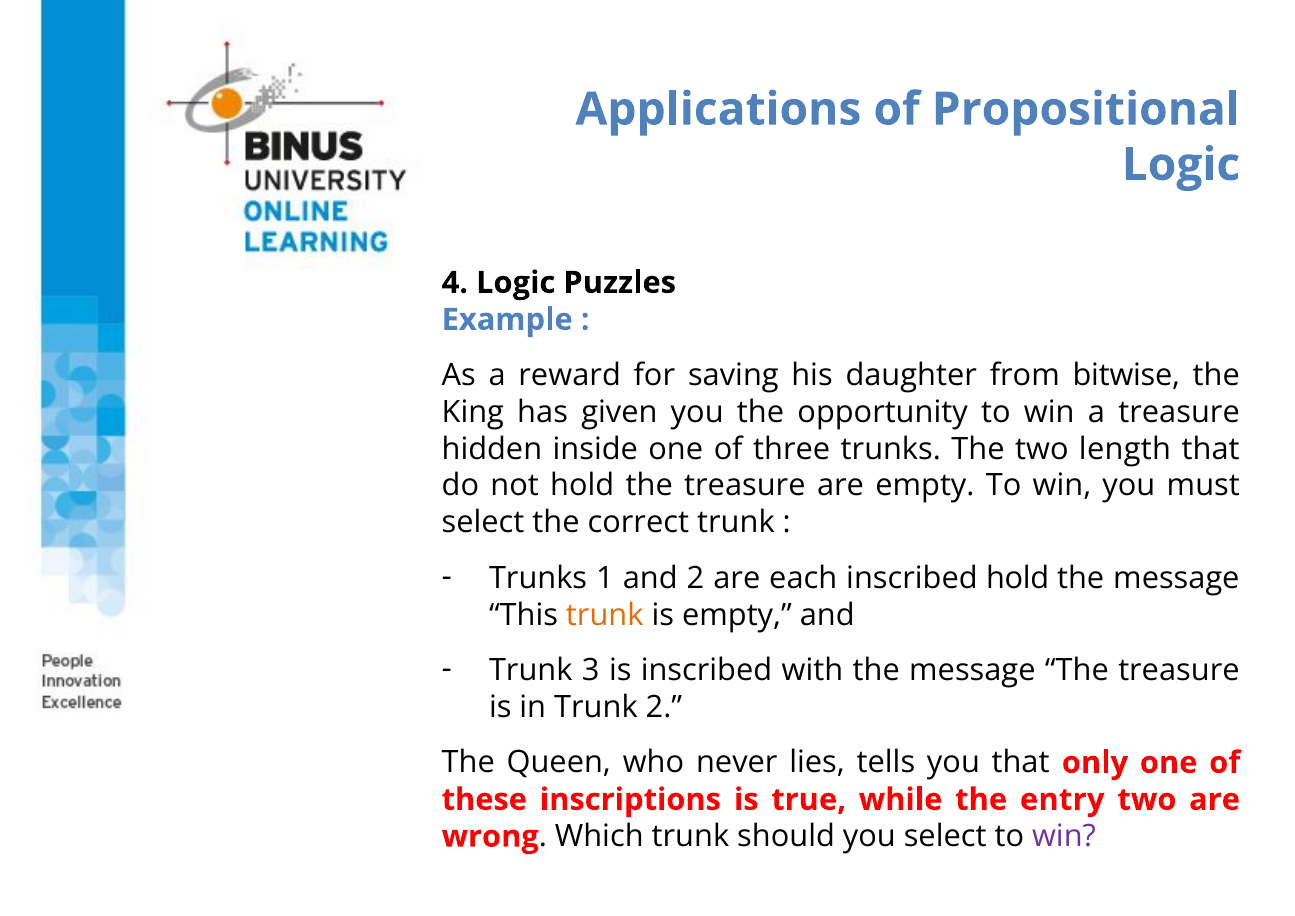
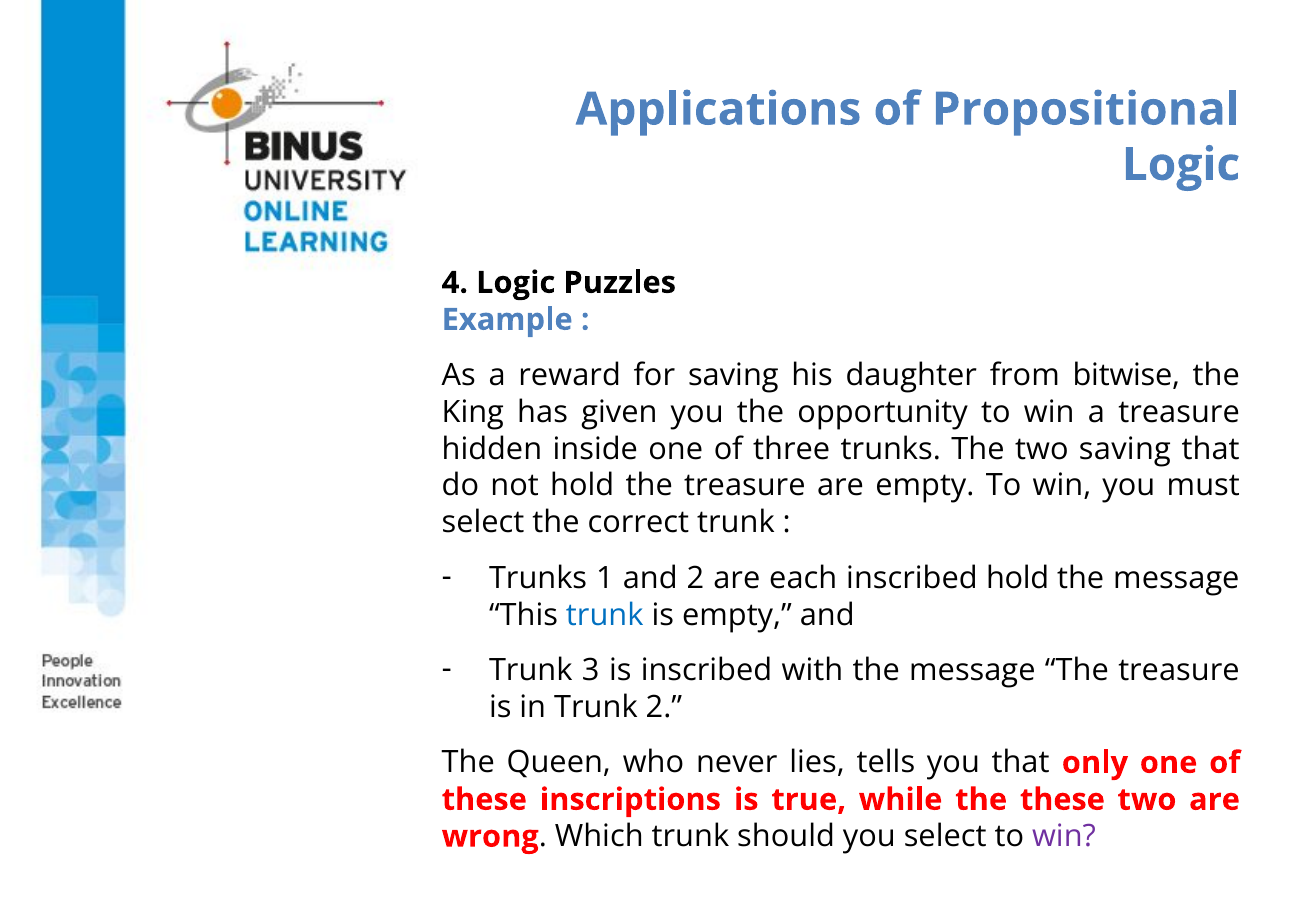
two length: length -> saving
trunk at (605, 615) colour: orange -> blue
the entry: entry -> these
